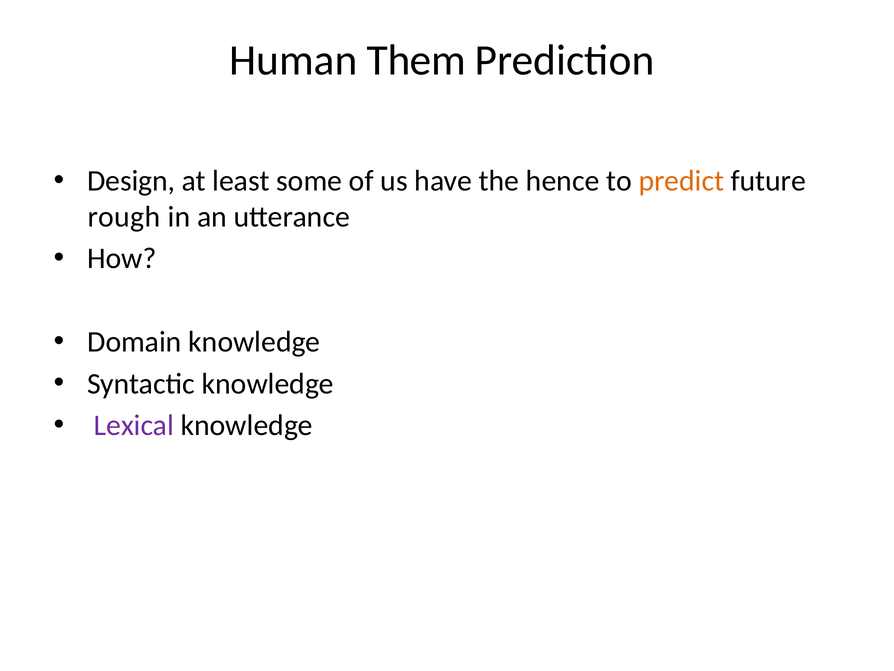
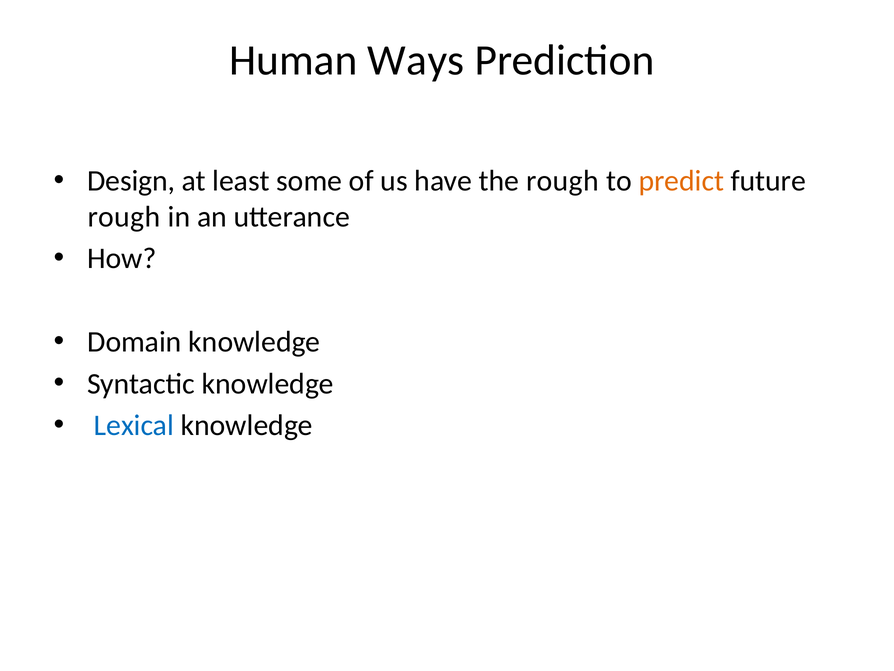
Them: Them -> Ways
the hence: hence -> rough
Lexical colour: purple -> blue
